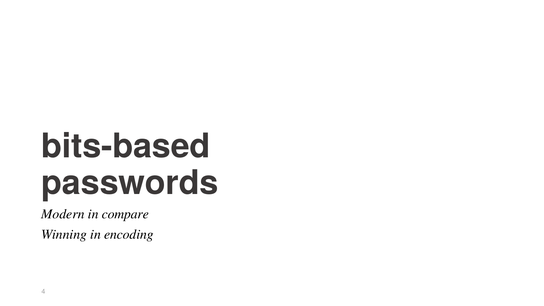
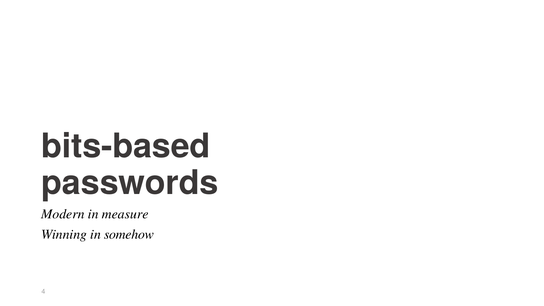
compare: compare -> measure
encoding: encoding -> somehow
